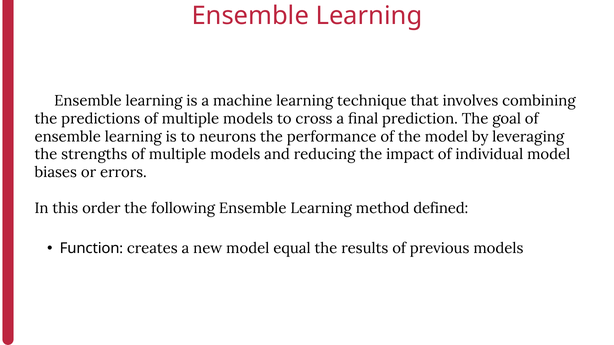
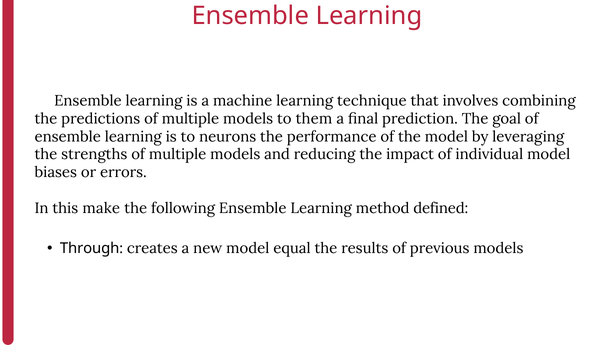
cross: cross -> them
order: order -> make
Function: Function -> Through
